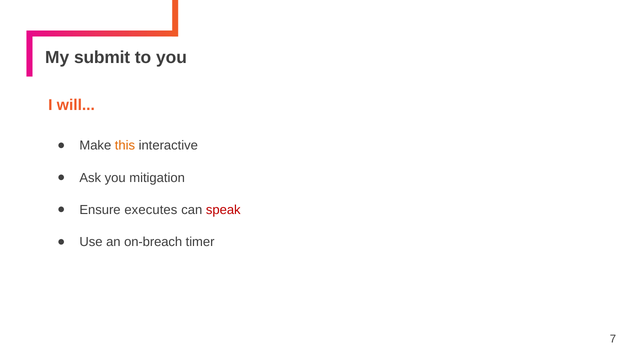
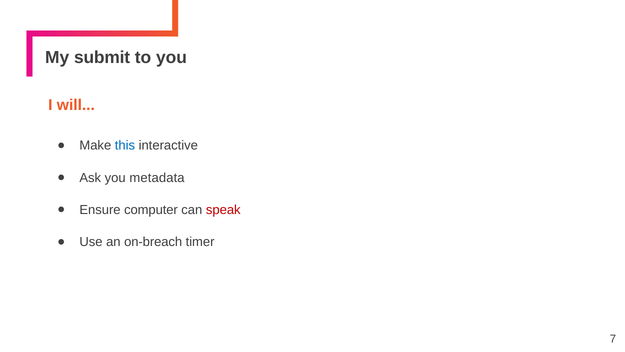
this colour: orange -> blue
mitigation: mitigation -> metadata
executes: executes -> computer
